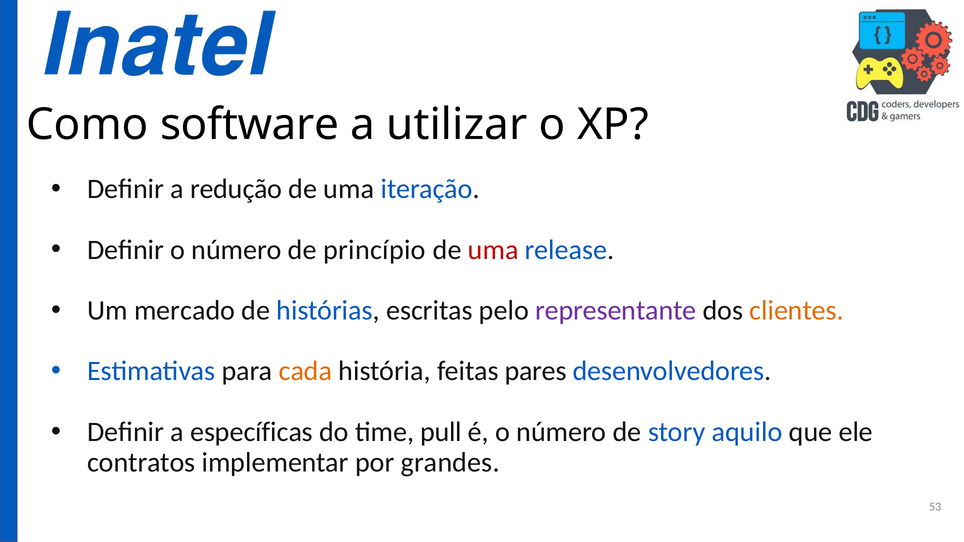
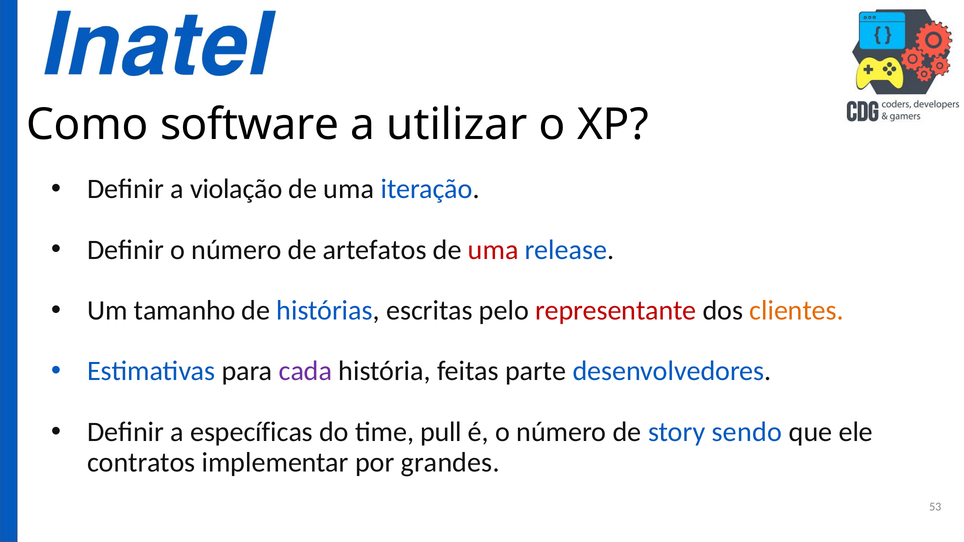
redução: redução -> violação
princípio: princípio -> artefatos
mercado: mercado -> tamanho
representante colour: purple -> red
cada colour: orange -> purple
pares: pares -> parte
aquilo: aquilo -> sendo
